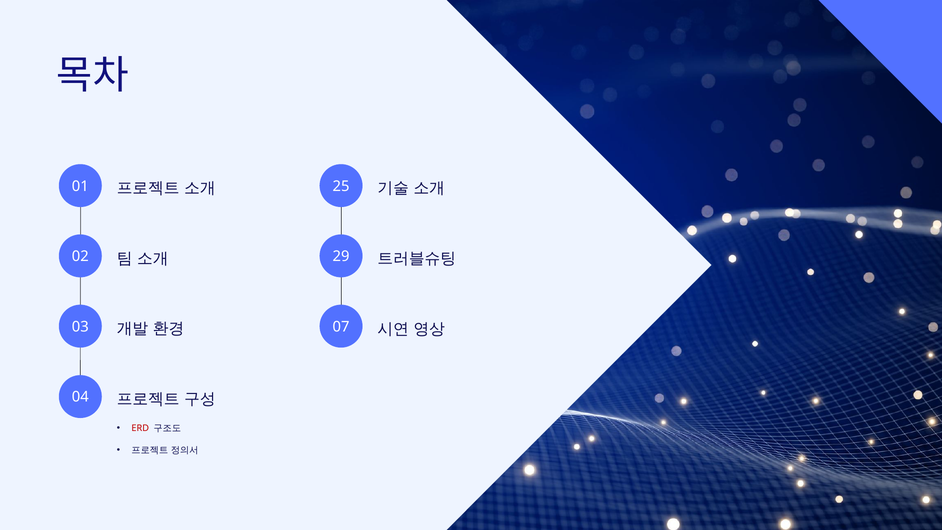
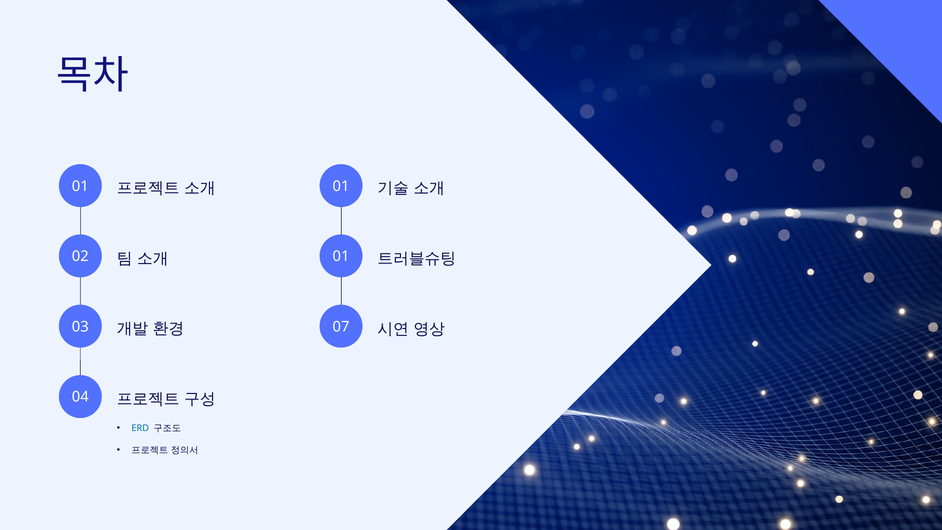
01 25: 25 -> 01
02 29: 29 -> 01
ERD colour: red -> blue
